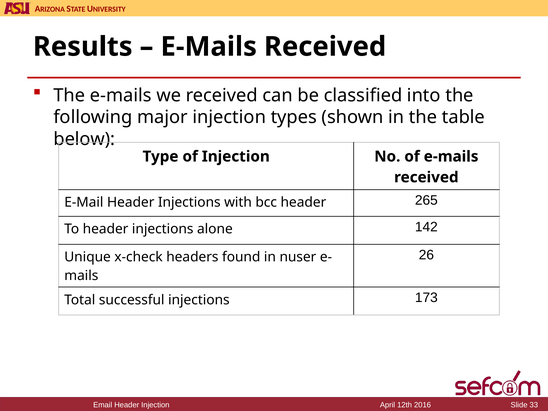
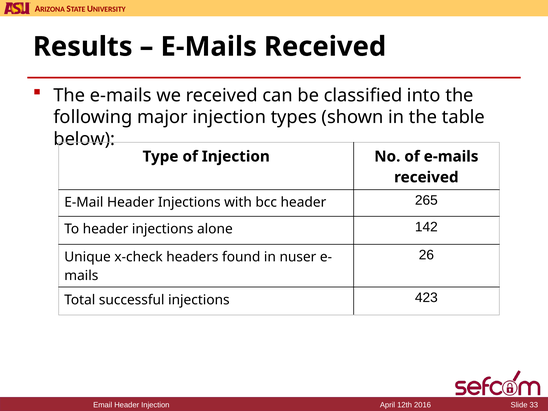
173: 173 -> 423
